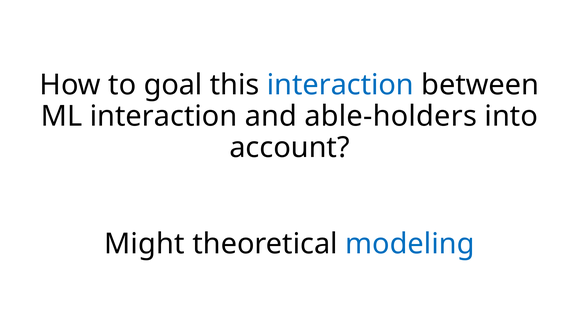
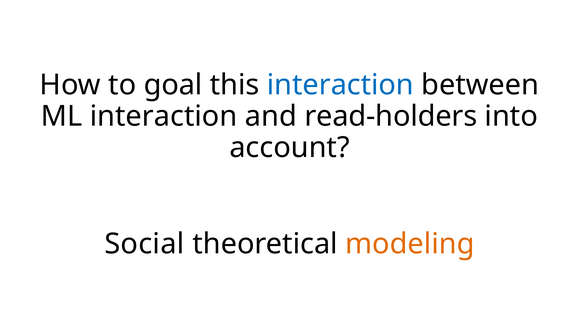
able-holders: able-holders -> read-holders
Might: Might -> Social
modeling colour: blue -> orange
